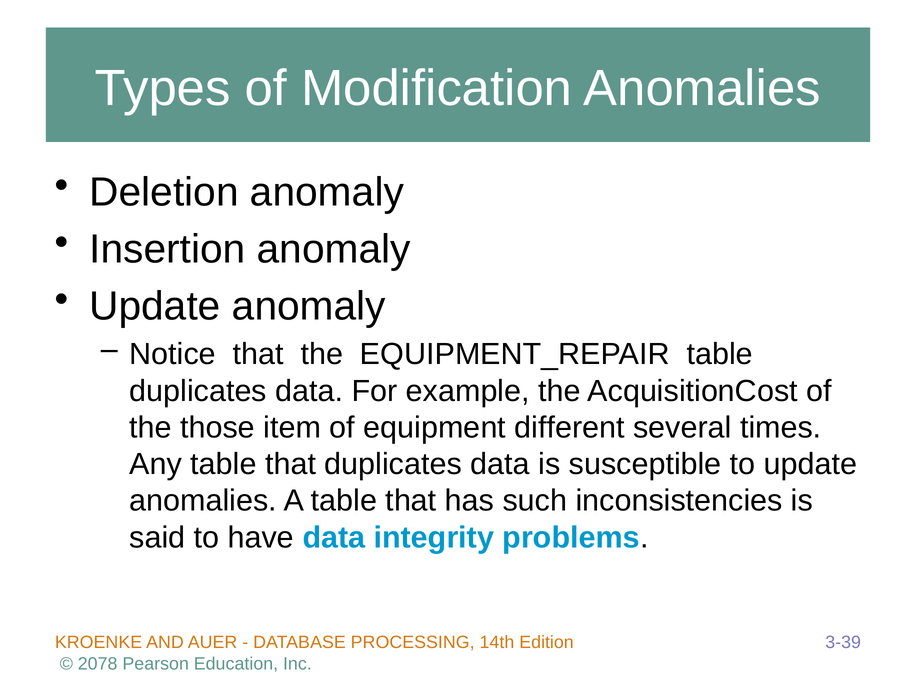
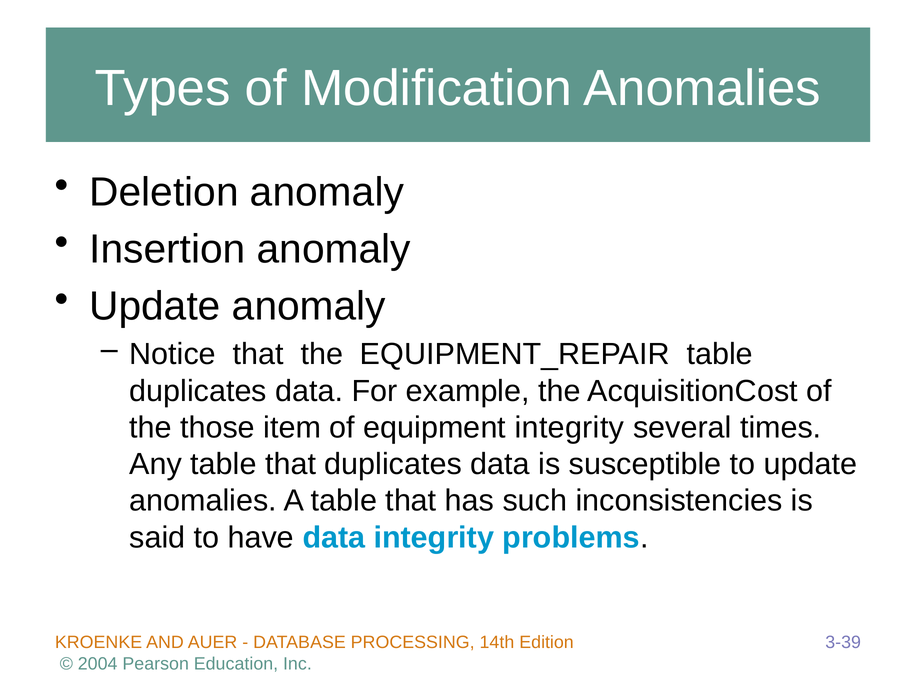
equipment different: different -> integrity
2078: 2078 -> 2004
